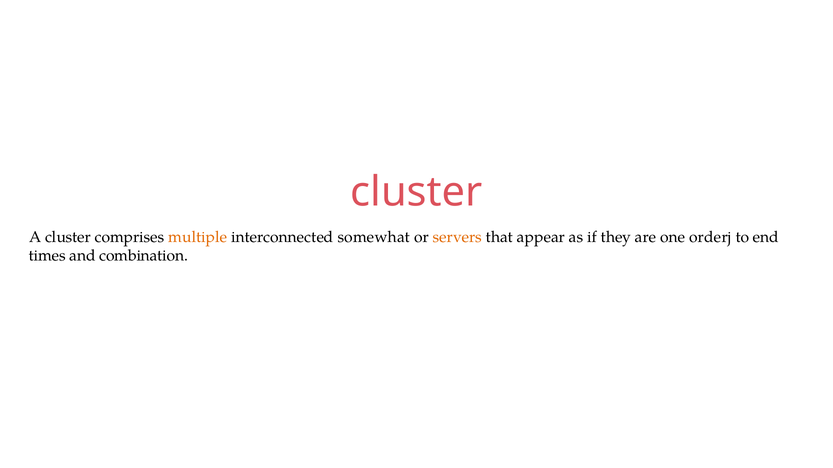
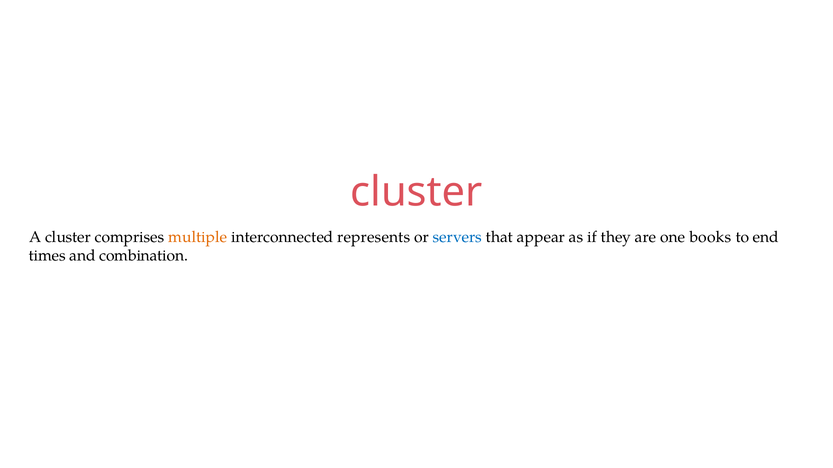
somewhat: somewhat -> represents
servers colour: orange -> blue
orderj: orderj -> books
